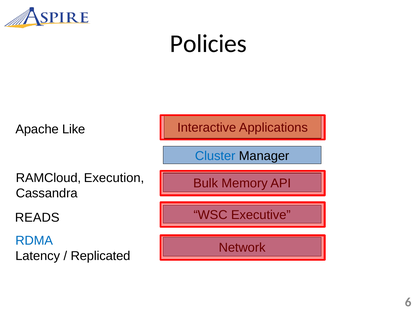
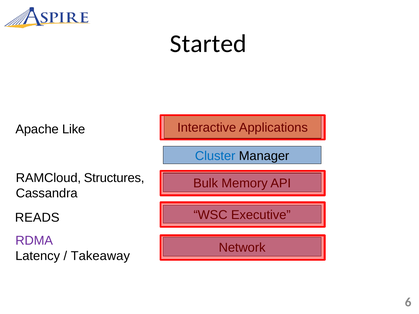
Policies: Policies -> Started
Execution: Execution -> Structures
RDMA colour: blue -> purple
Replicated: Replicated -> Takeaway
